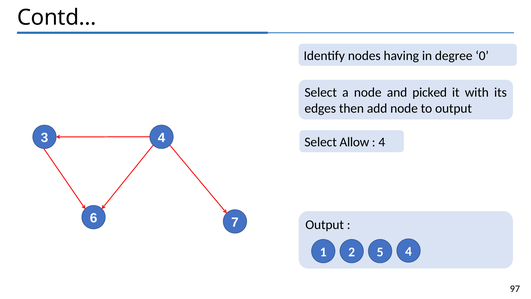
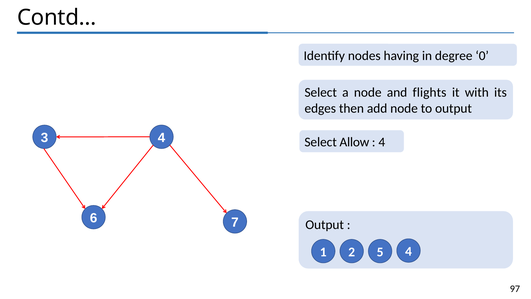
picked: picked -> flights
